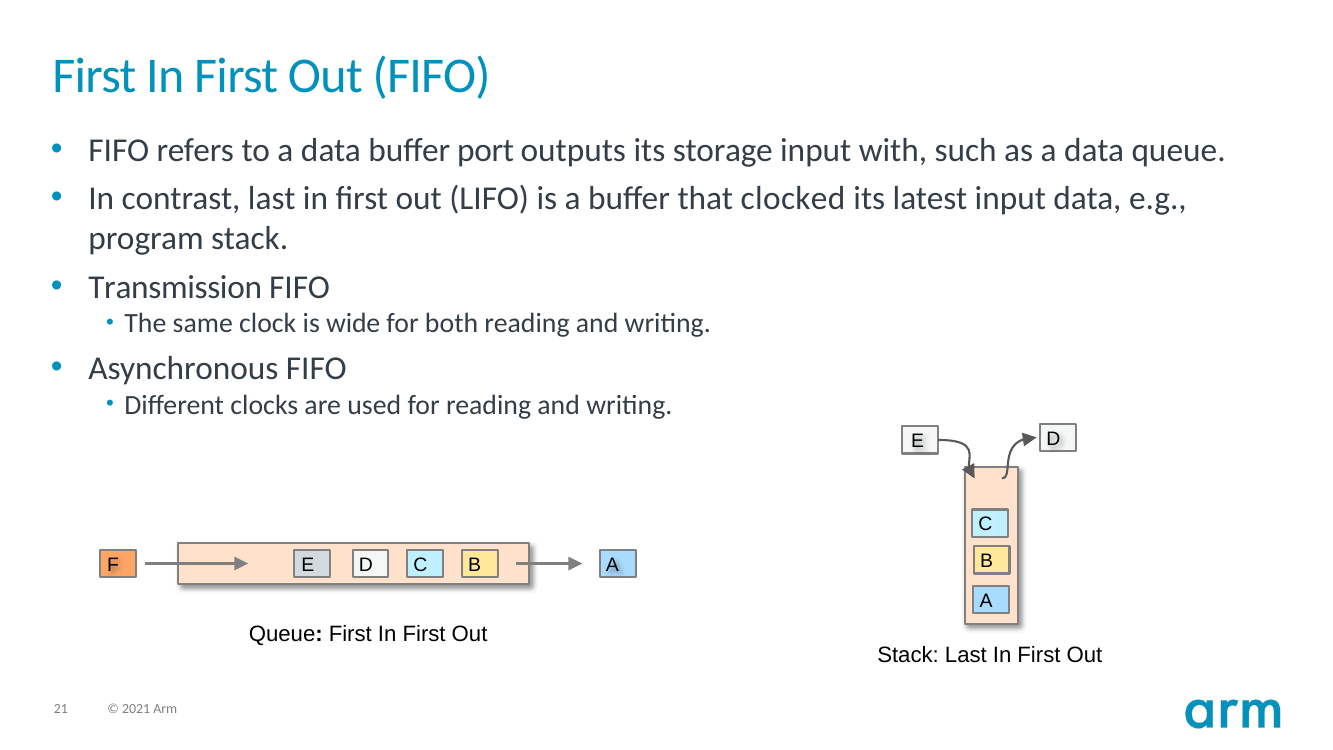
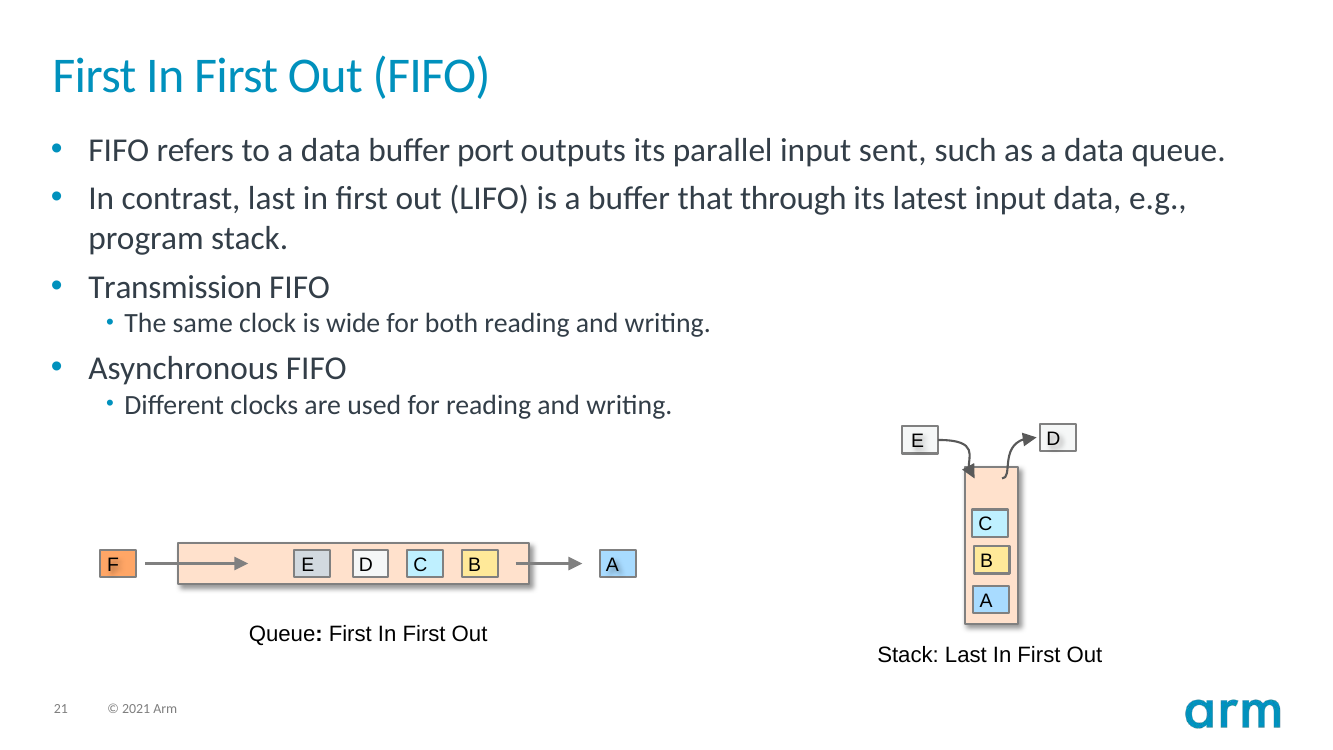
storage: storage -> parallel
with: with -> sent
clocked: clocked -> through
